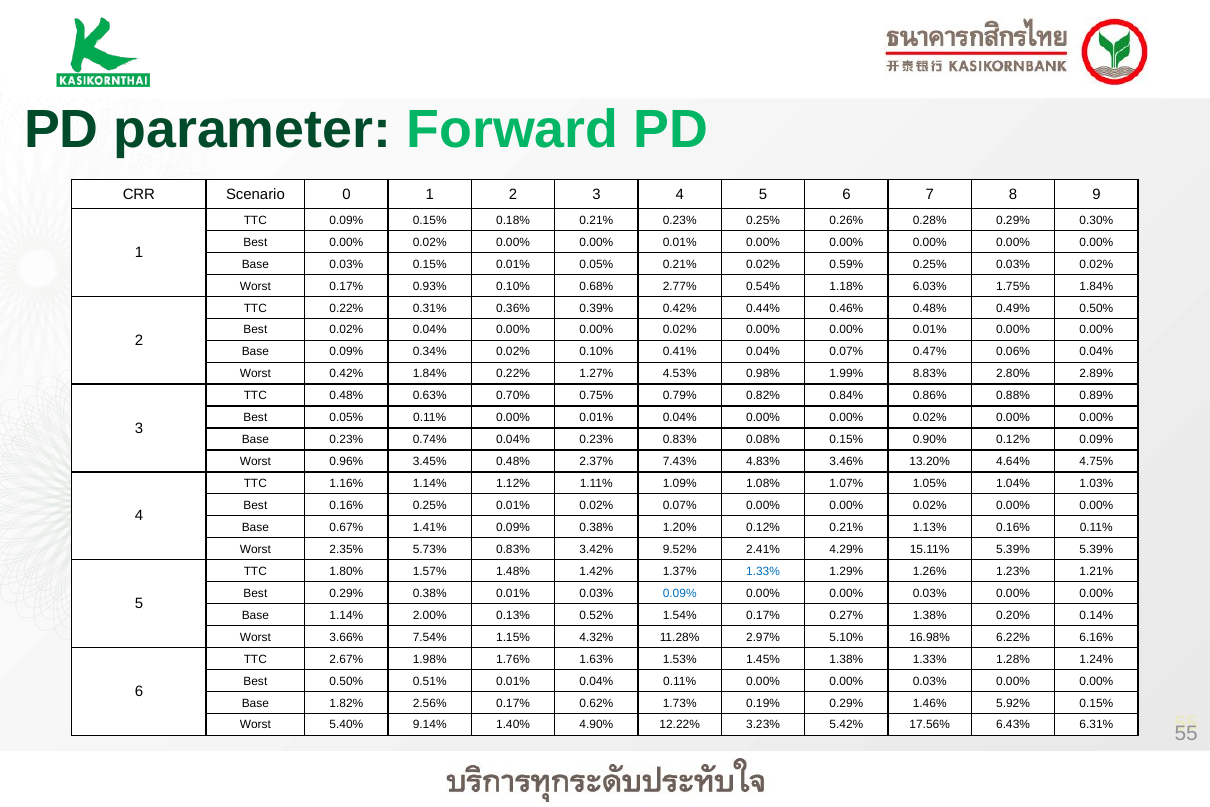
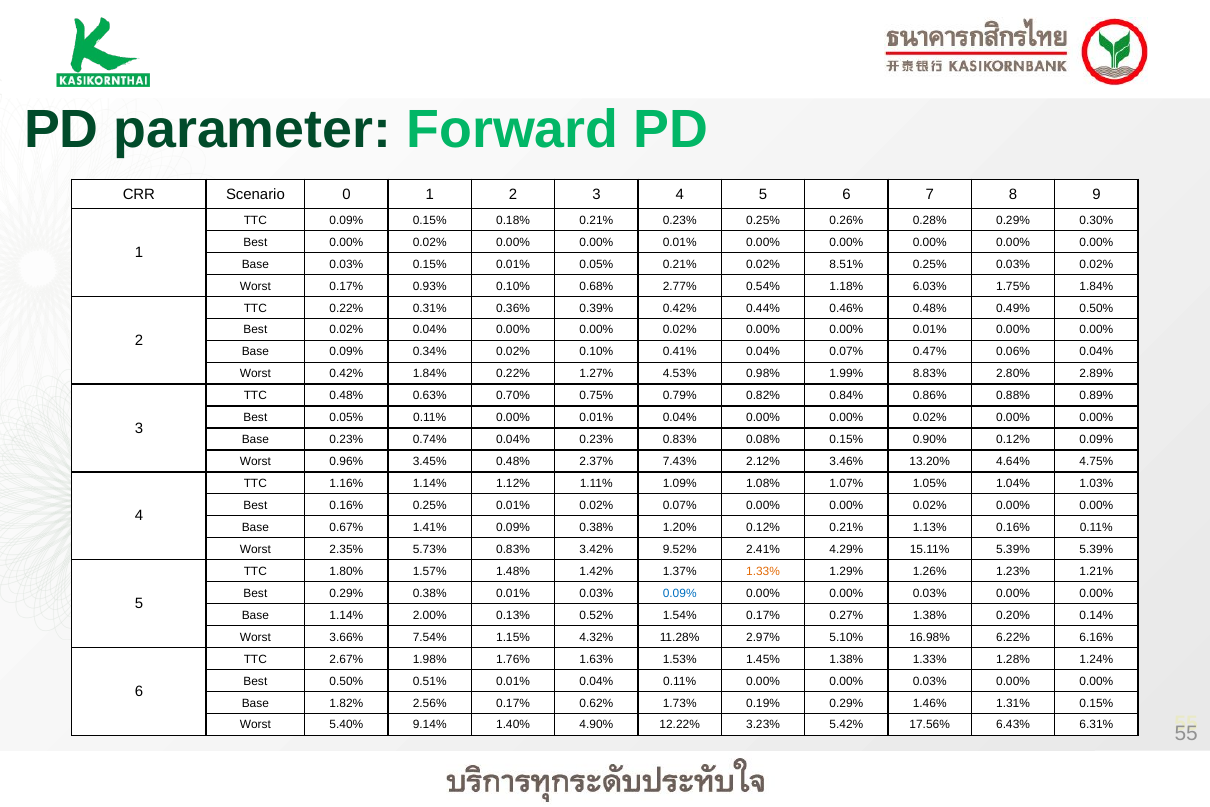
0.59%: 0.59% -> 8.51%
4.83%: 4.83% -> 2.12%
1.33% at (763, 571) colour: blue -> orange
5.92%: 5.92% -> 1.31%
